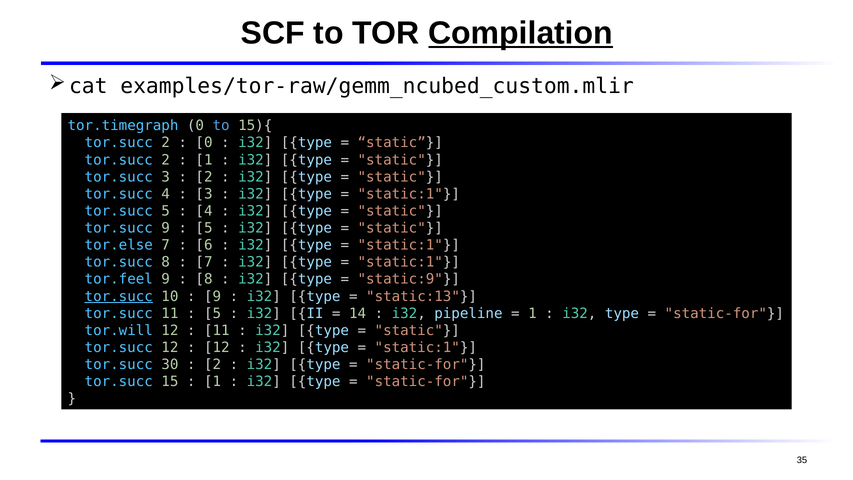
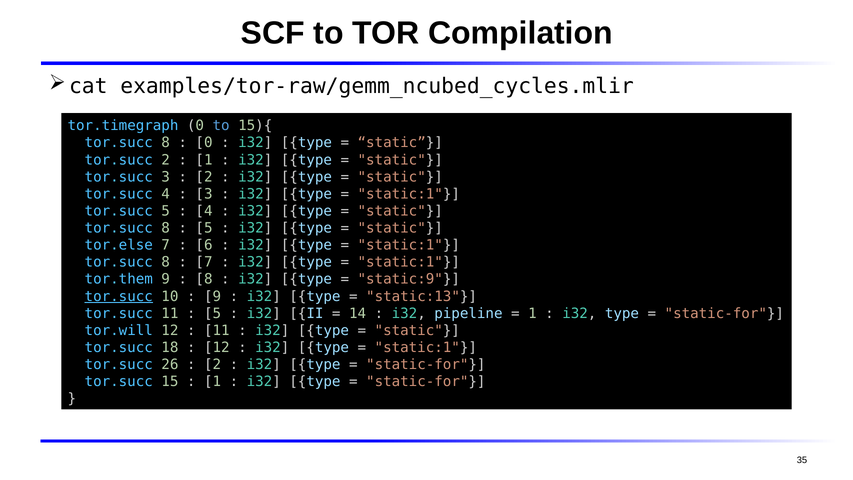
Compilation underline: present -> none
examples/tor-raw/gemm_ncubed_custom.mlir: examples/tor-raw/gemm_ncubed_custom.mlir -> examples/tor-raw/gemm_ncubed_cycles.mlir
2 at (166, 143): 2 -> 8
9 at (166, 228): 9 -> 8
tor.feel: tor.feel -> tor.them
tor.succ 12: 12 -> 18
30: 30 -> 26
